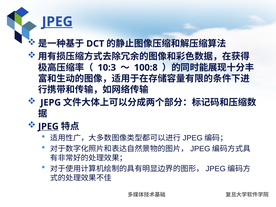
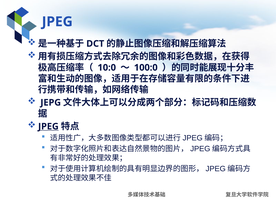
JPEG at (57, 22) underline: present -> none
10:3: 10:3 -> 10:0
100:8: 100:8 -> 100:0
